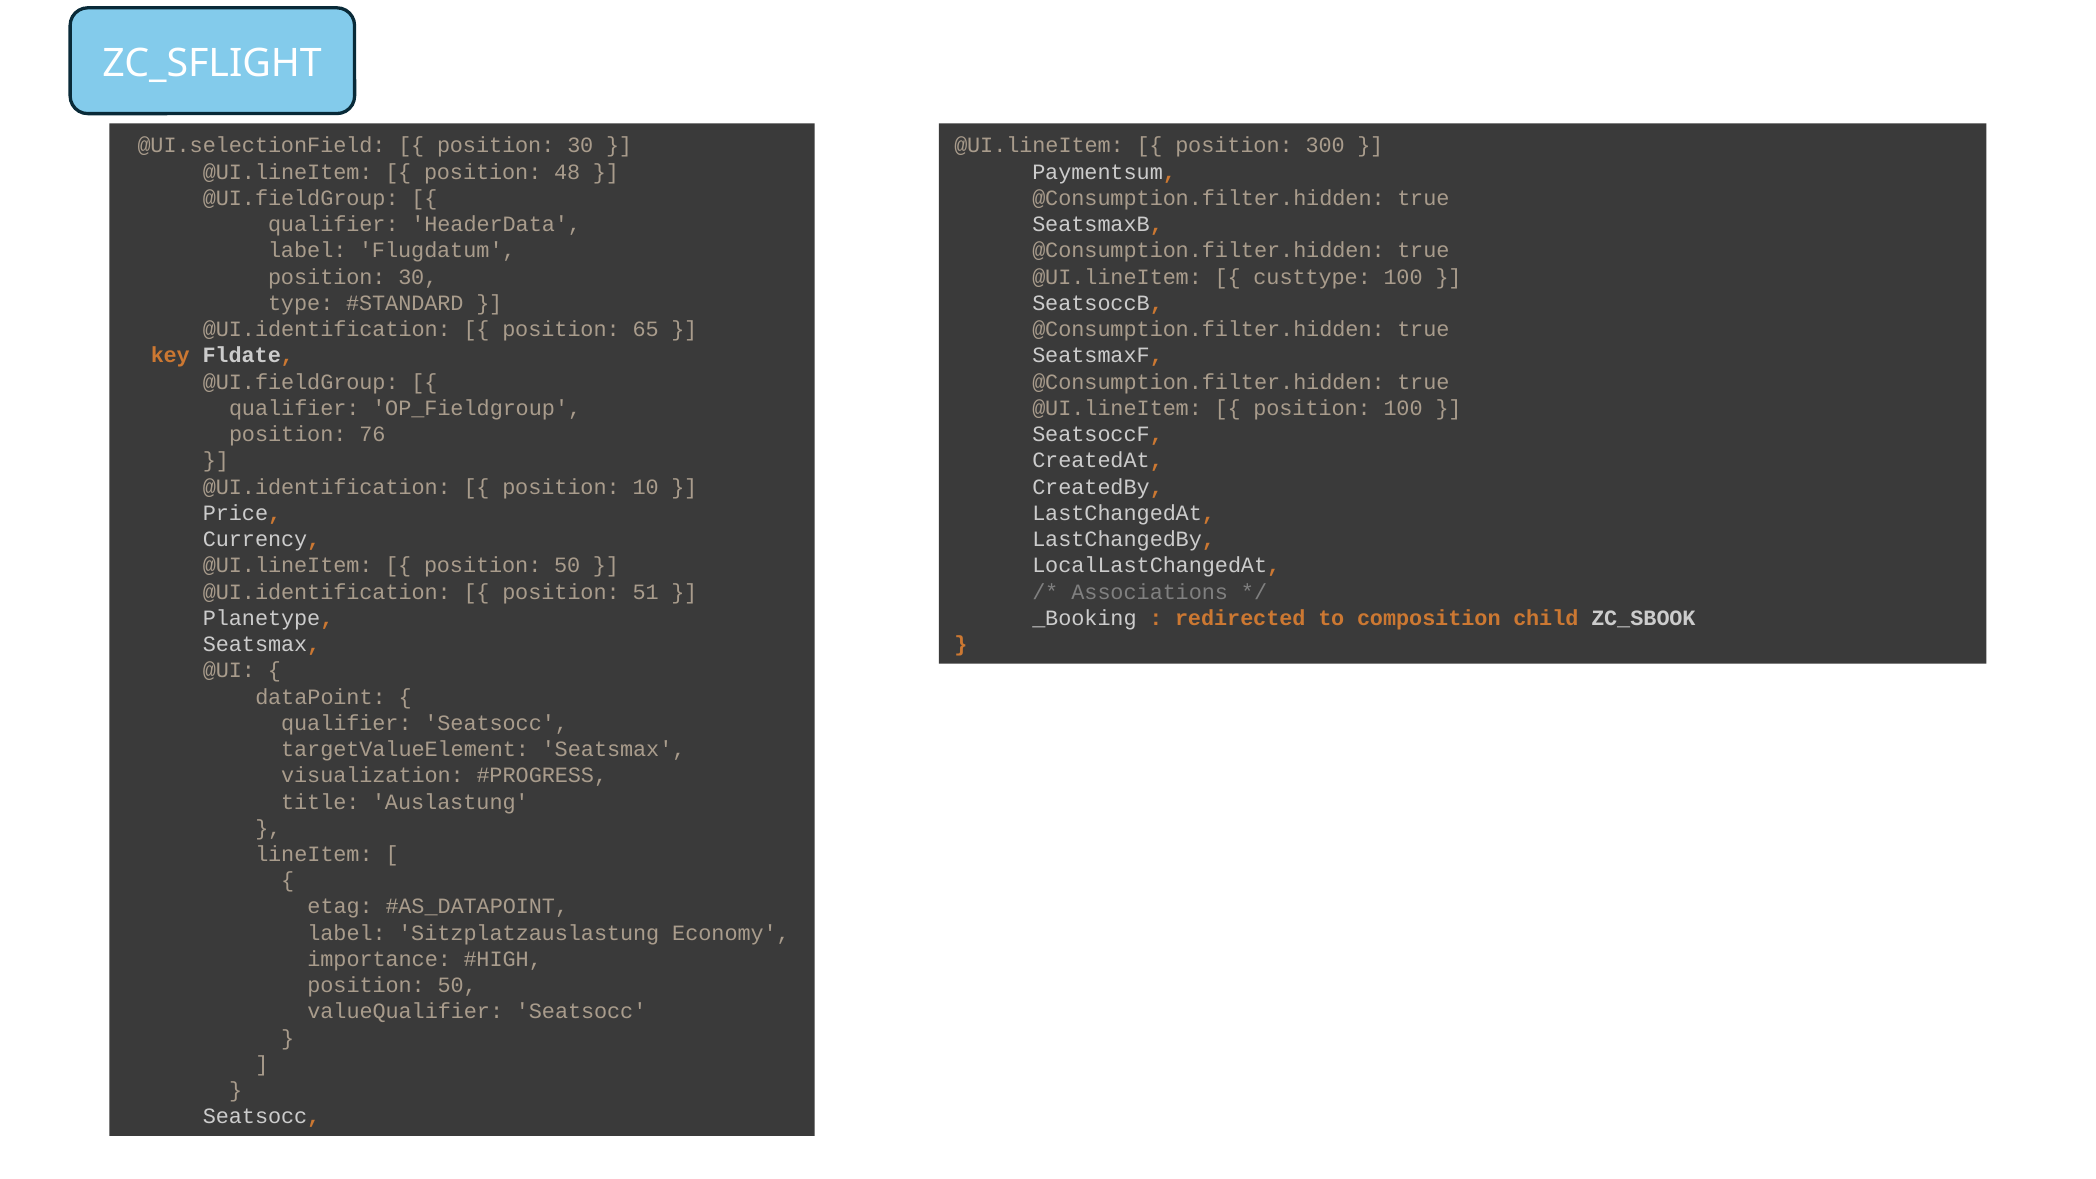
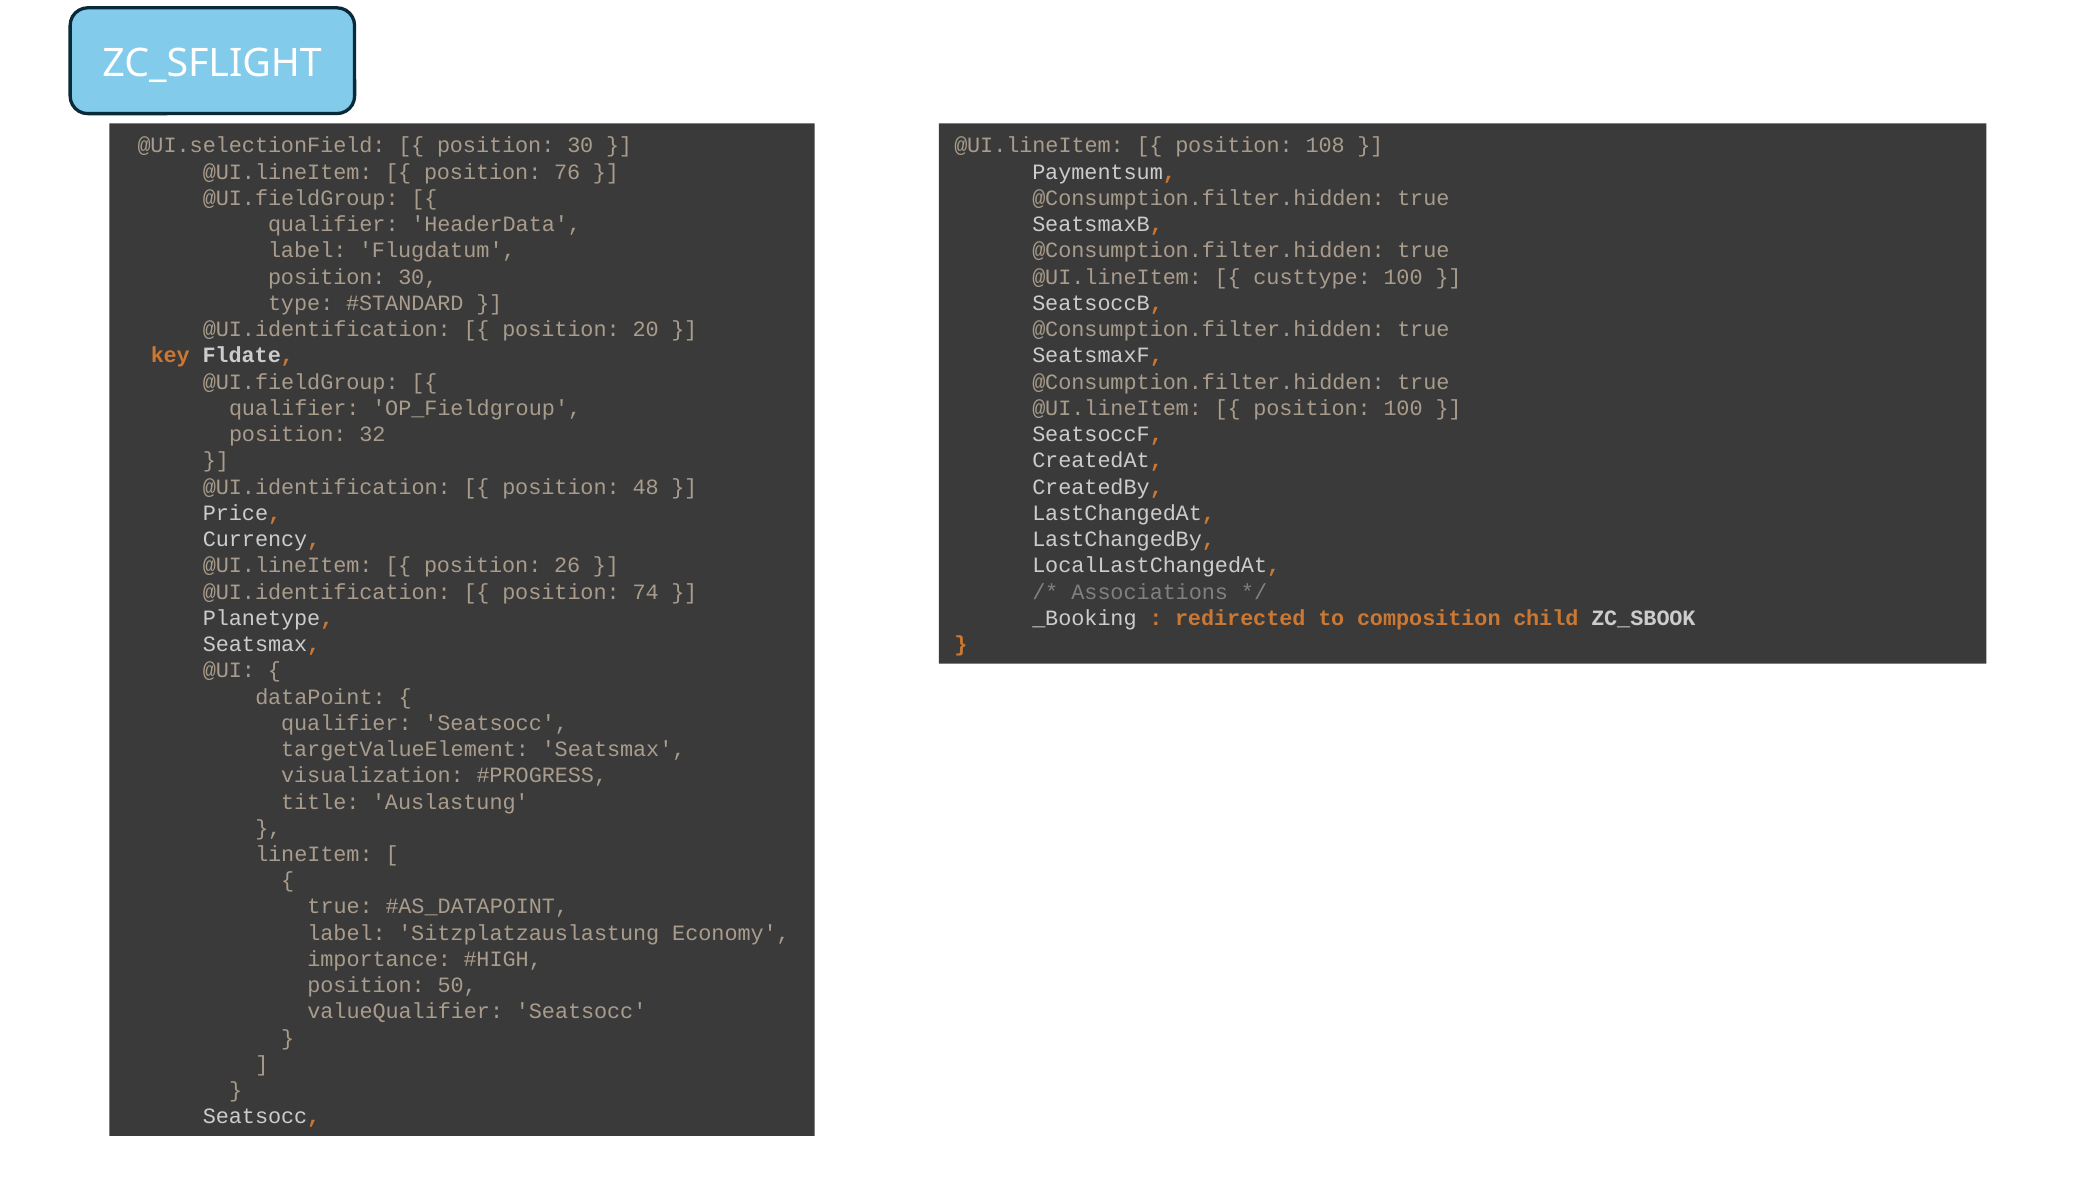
300: 300 -> 108
48: 48 -> 76
65: 65 -> 20
76: 76 -> 32
10: 10 -> 48
50 at (567, 566): 50 -> 26
51: 51 -> 74
etag at (340, 907): etag -> true
